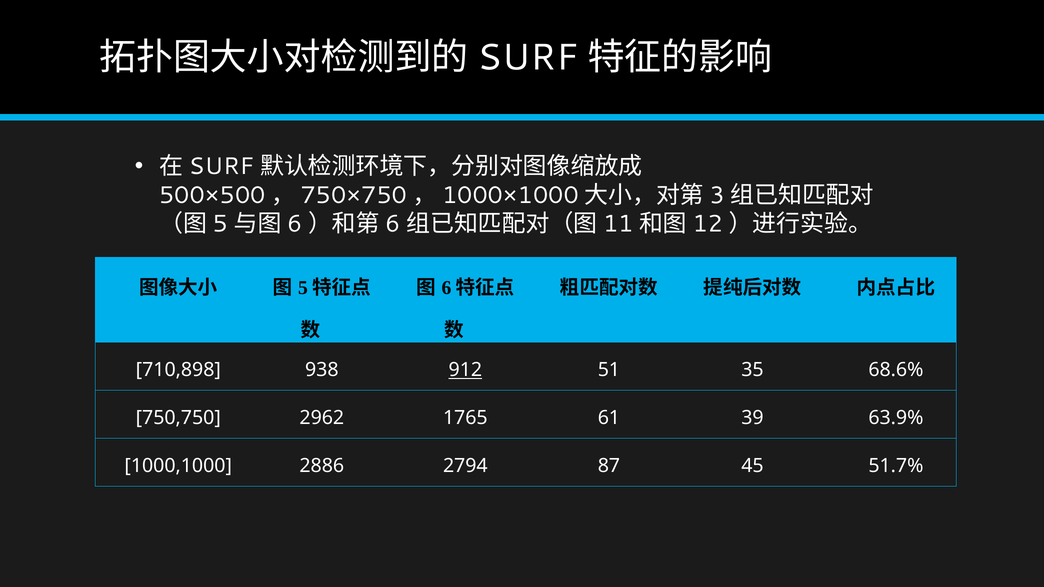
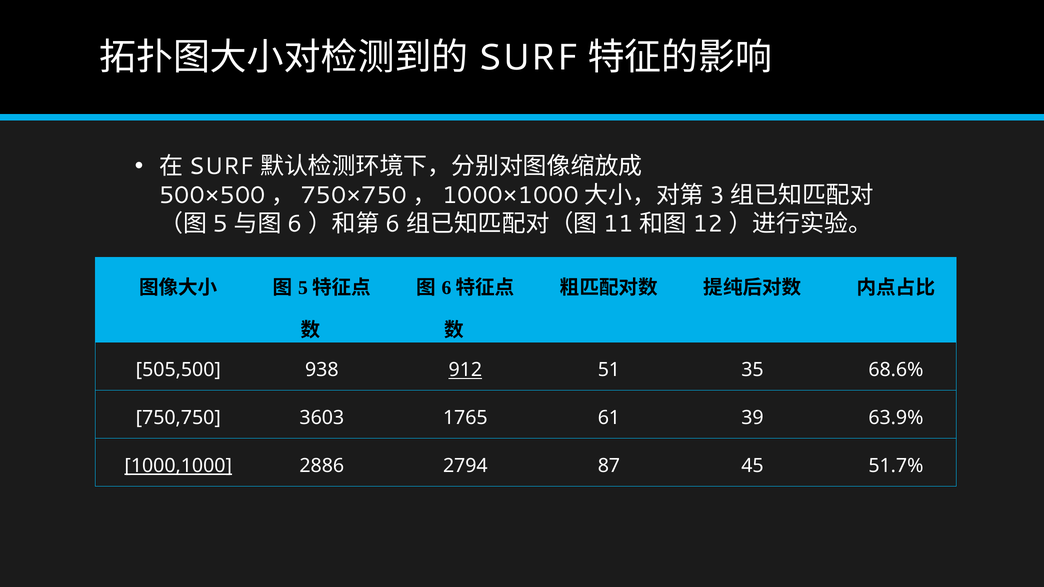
710,898: 710,898 -> 505,500
2962: 2962 -> 3603
1000,1000 underline: none -> present
